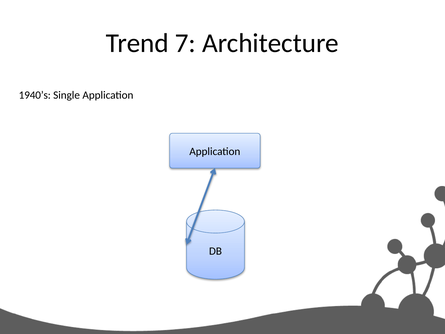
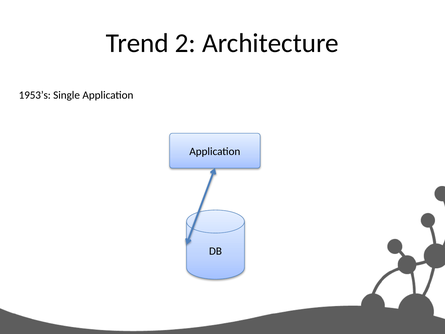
7: 7 -> 2
1940’s: 1940’s -> 1953’s
